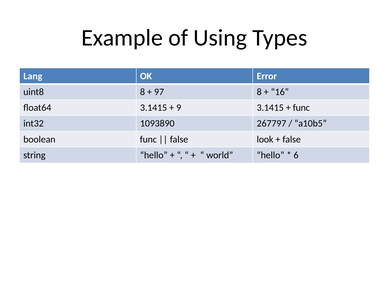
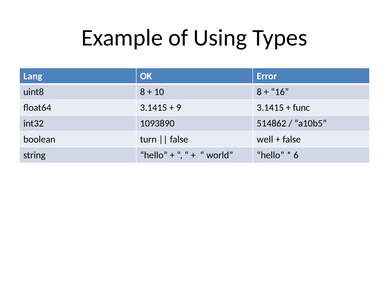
97: 97 -> 10
267797: 267797 -> 514862
boolean func: func -> turn
look: look -> well
